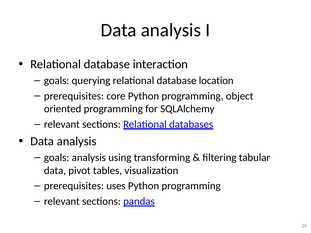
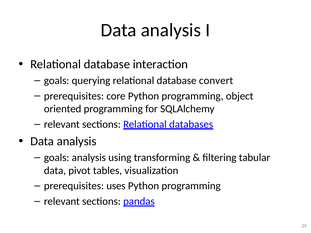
location: location -> convert
